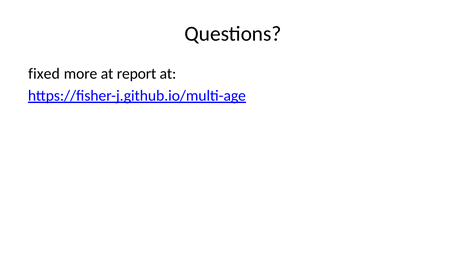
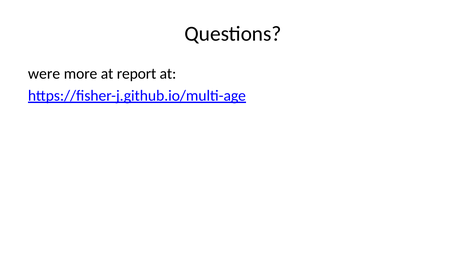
fixed: fixed -> were
